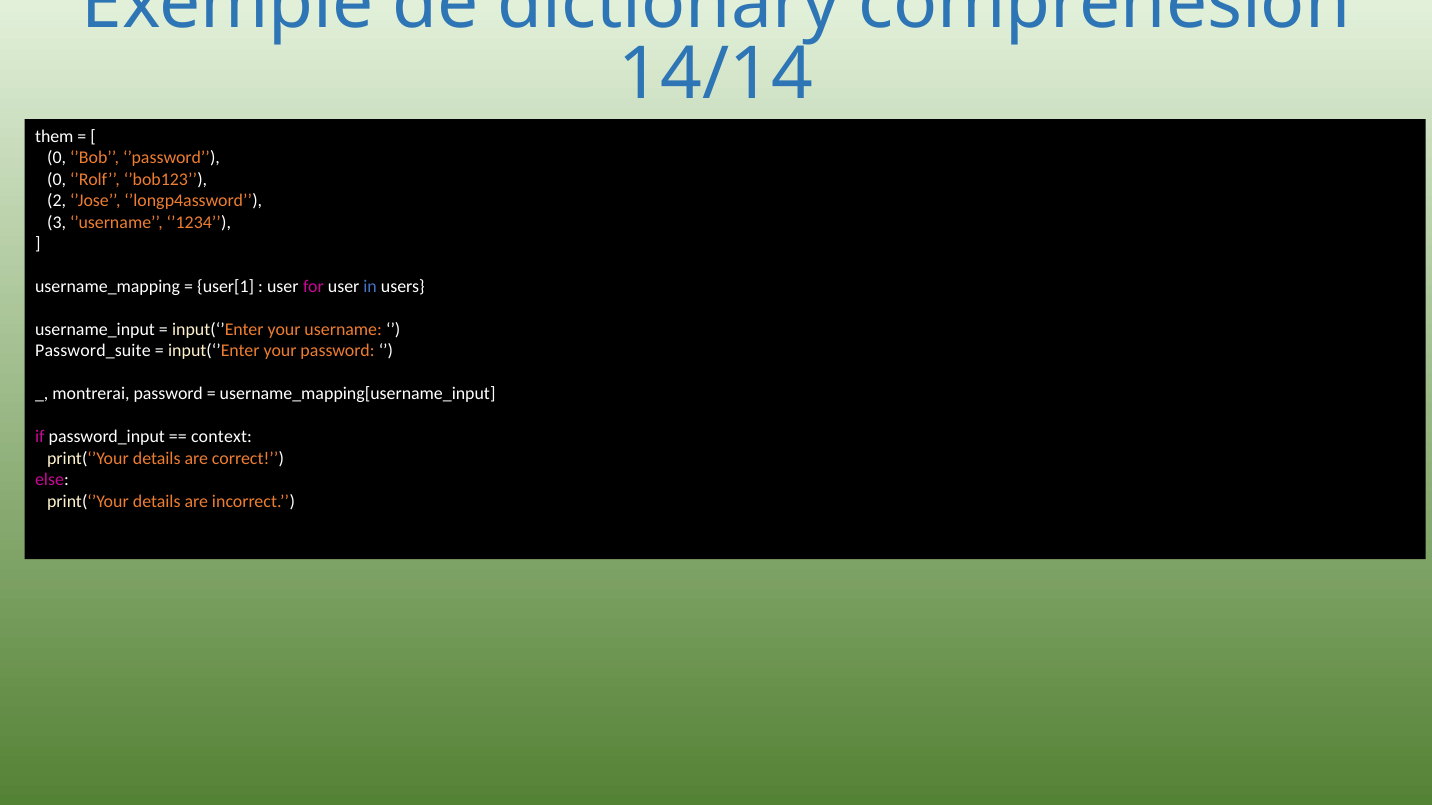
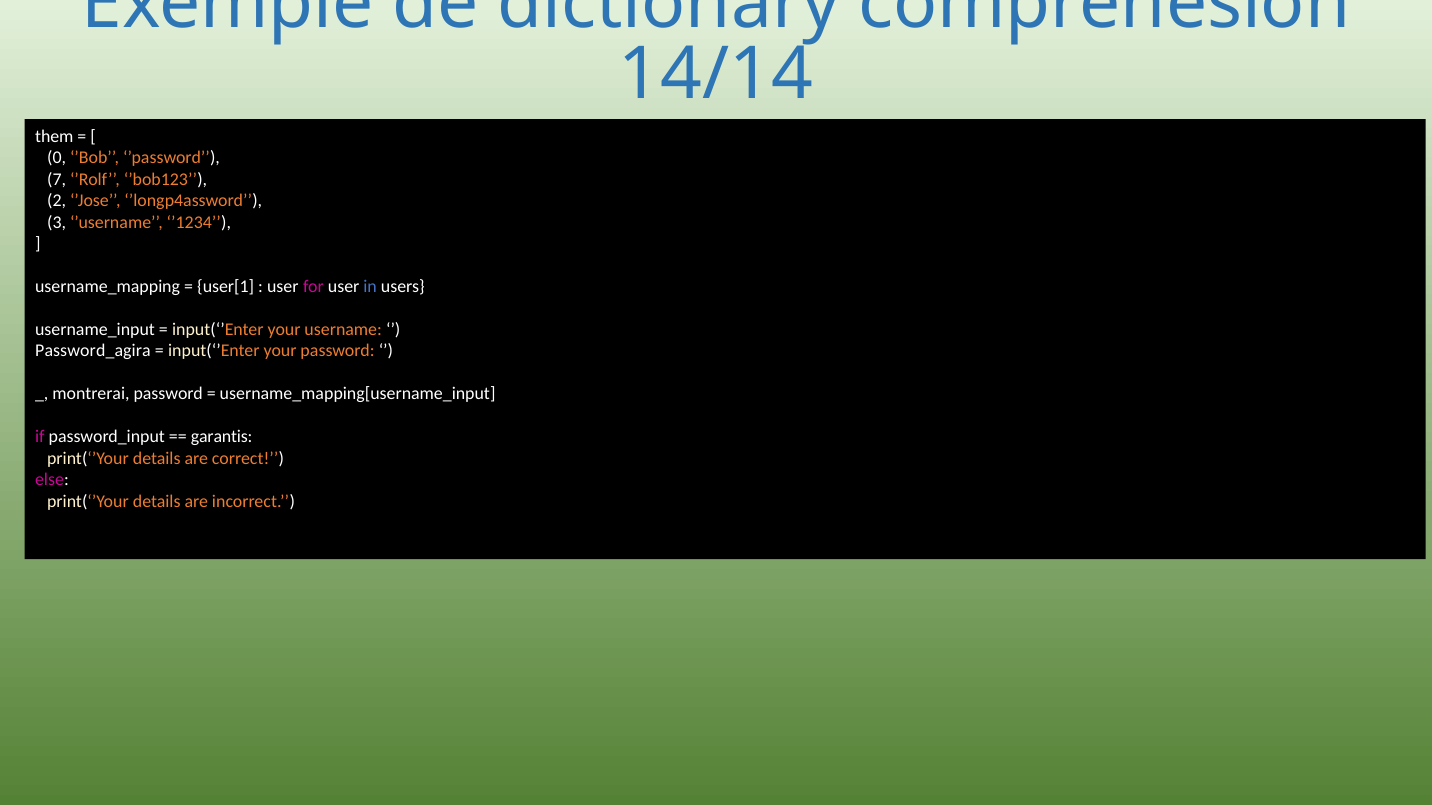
0 at (57, 179): 0 -> 7
Password_suite: Password_suite -> Password_agira
context: context -> garantis
